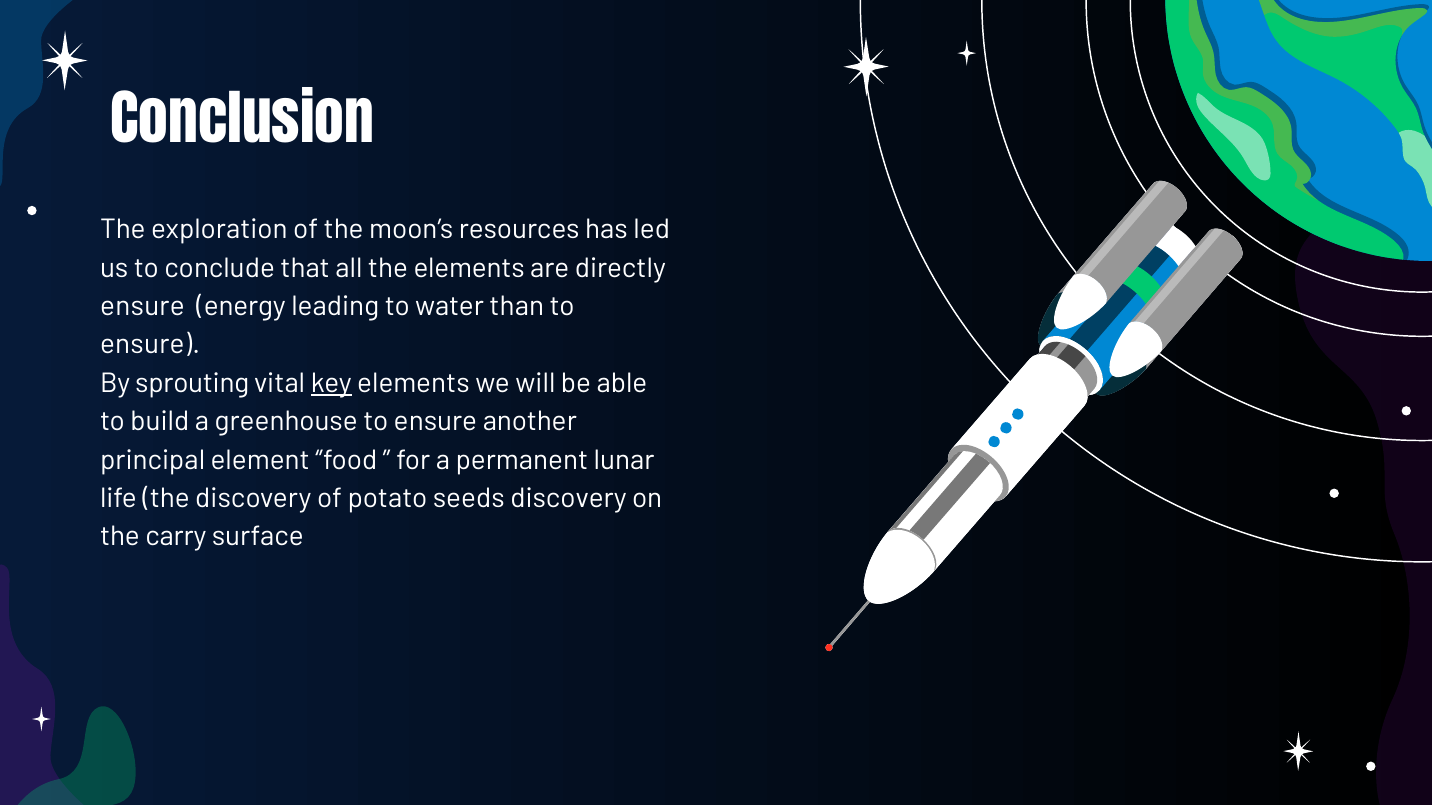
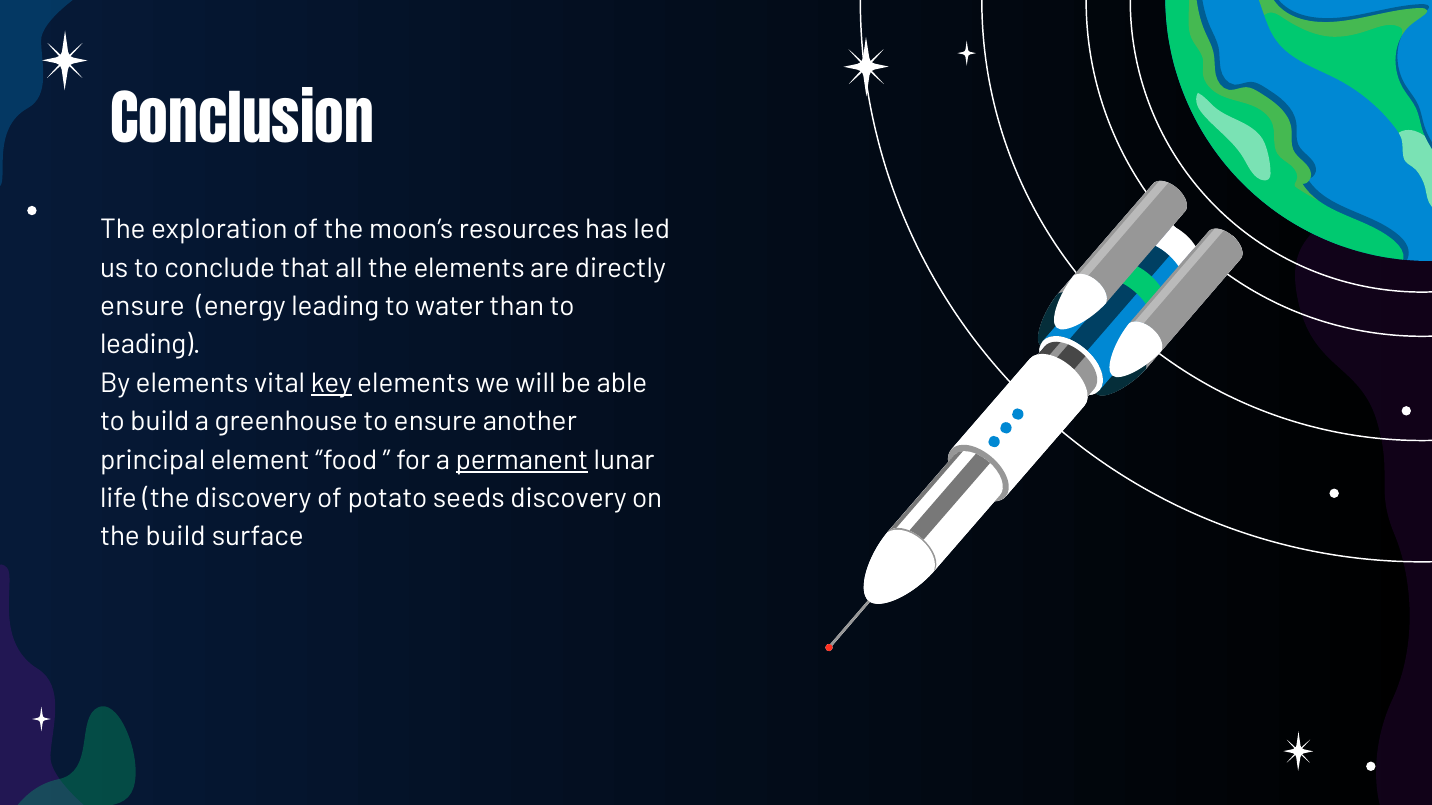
ensure at (150, 345): ensure -> leading
By sprouting: sprouting -> elements
permanent underline: none -> present
the carry: carry -> build
